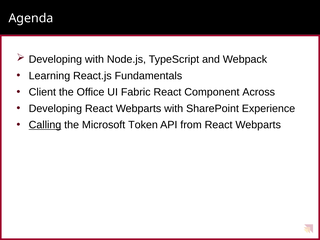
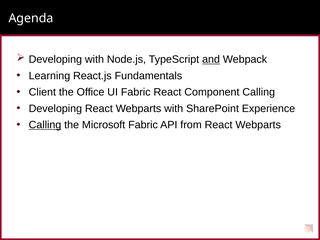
and underline: none -> present
Component Across: Across -> Calling
Microsoft Token: Token -> Fabric
